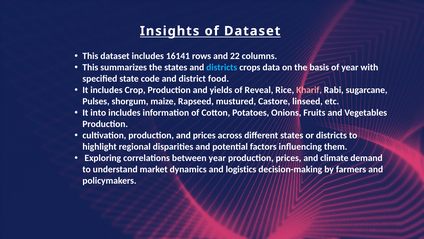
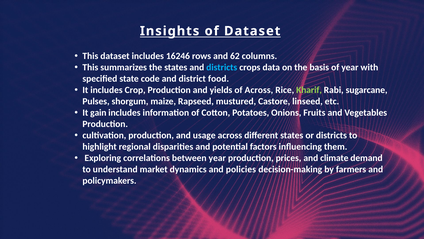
16141: 16141 -> 16246
22: 22 -> 62
of Reveal: Reveal -> Across
Kharif colour: pink -> light green
into: into -> gain
and prices: prices -> usage
logistics: logistics -> policies
